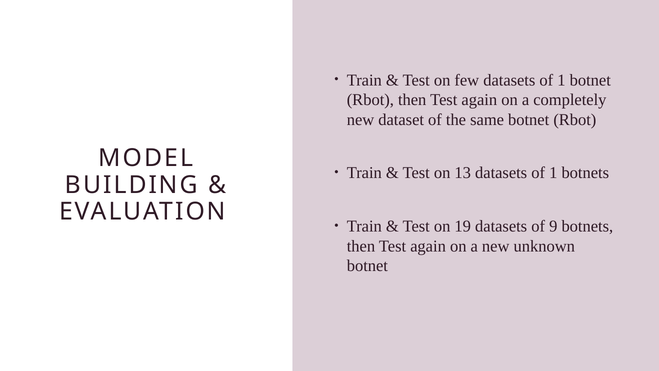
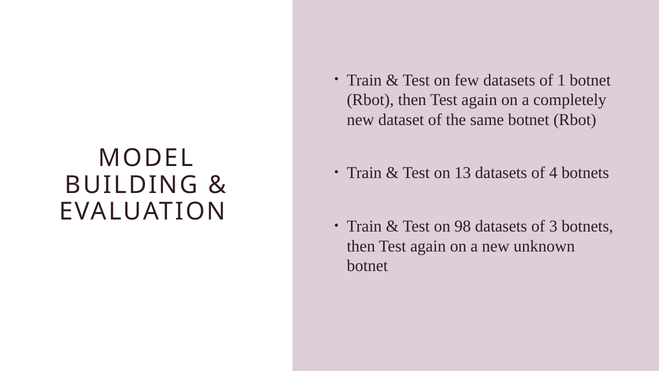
13 datasets of 1: 1 -> 4
19: 19 -> 98
9: 9 -> 3
